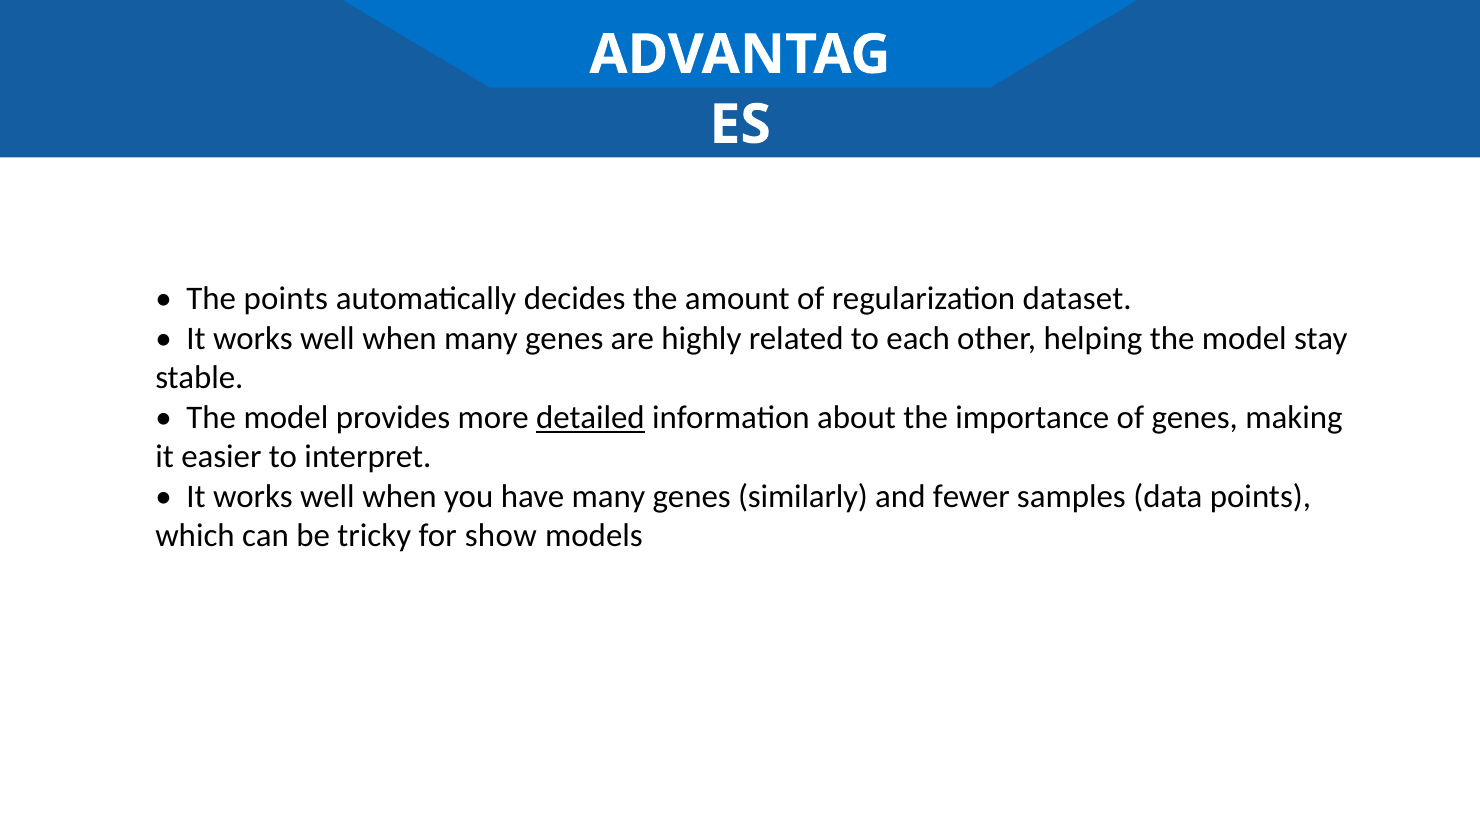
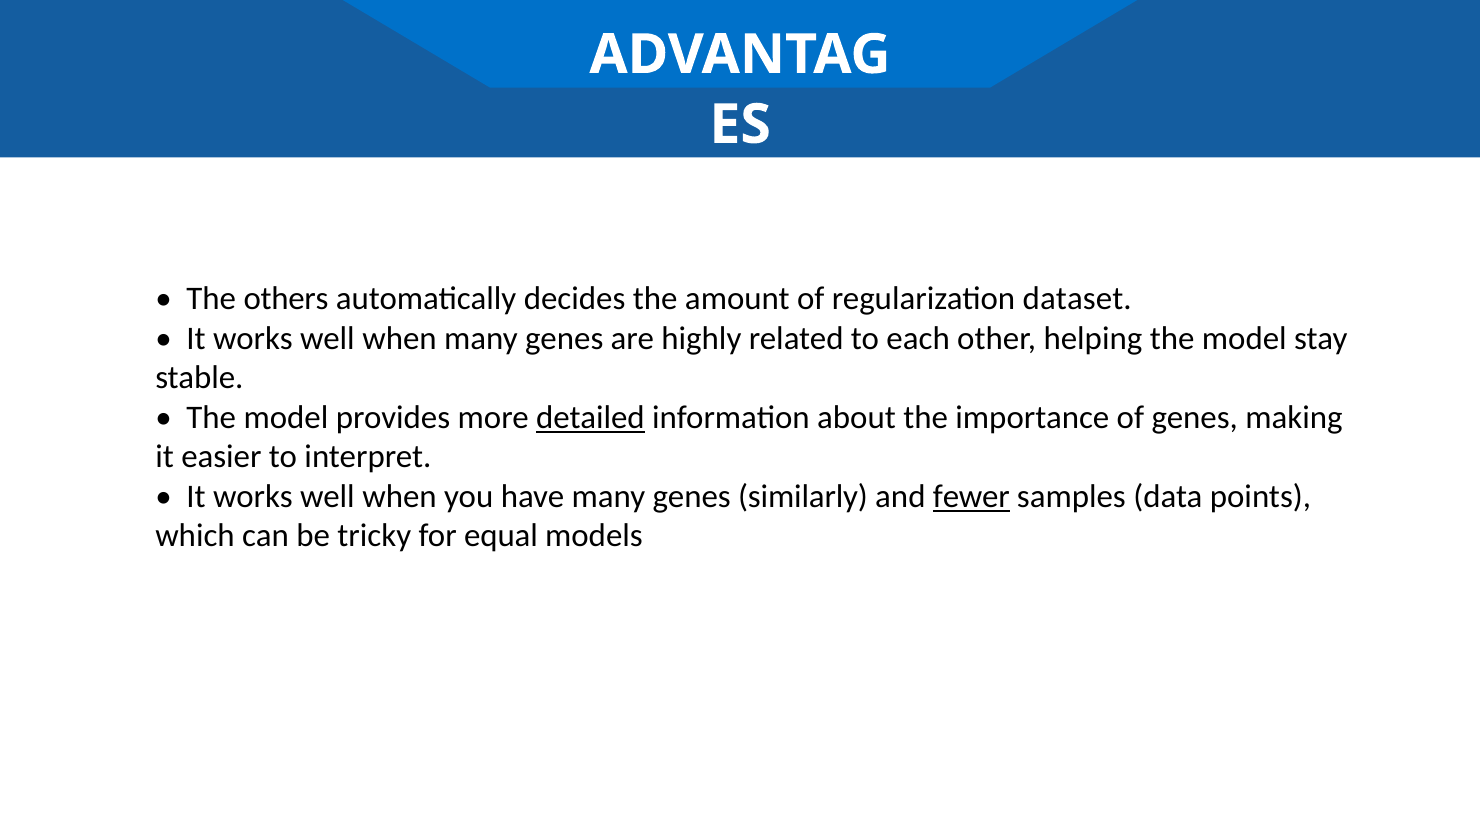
The points: points -> others
fewer underline: none -> present
show: show -> equal
